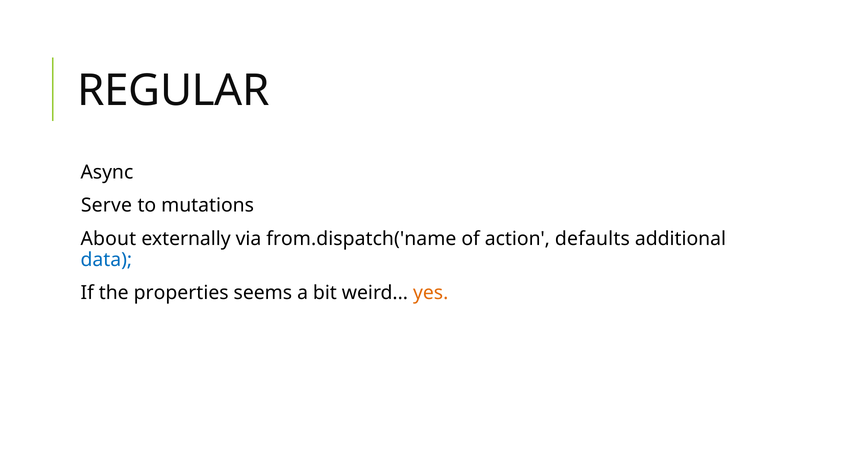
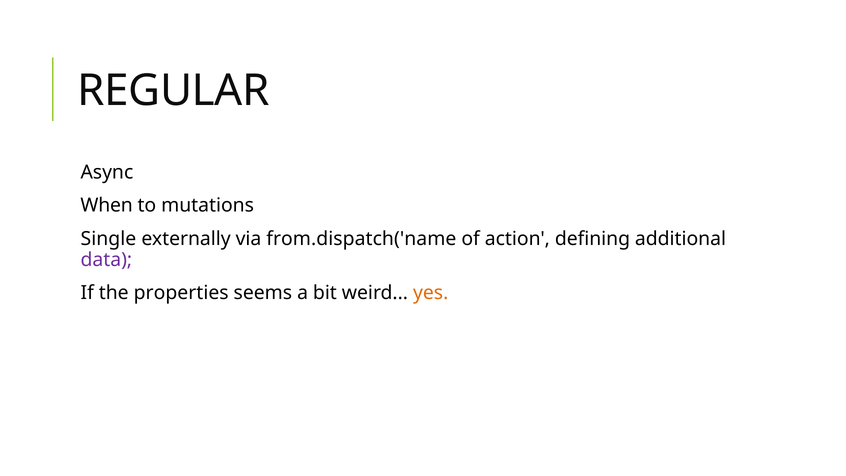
Serve: Serve -> When
About: About -> Single
defaults: defaults -> defining
data colour: blue -> purple
